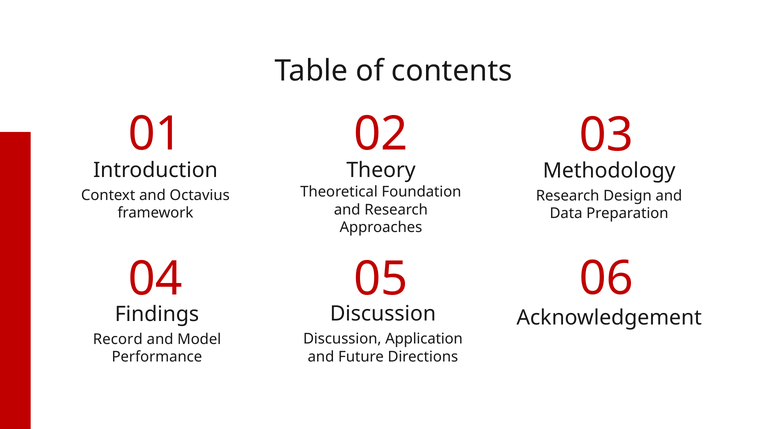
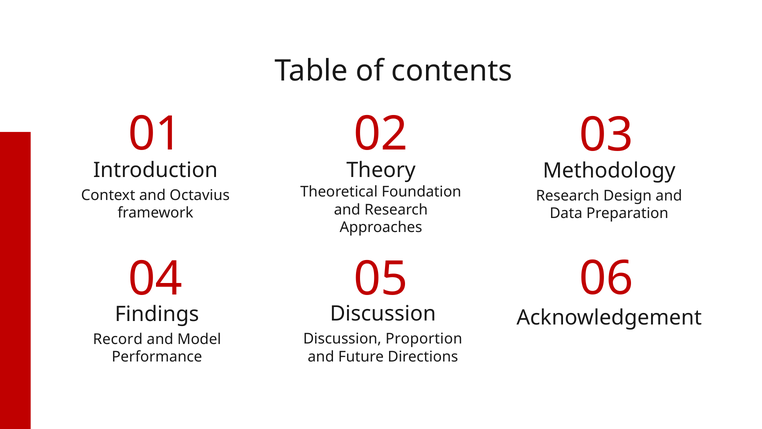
Application: Application -> Proportion
